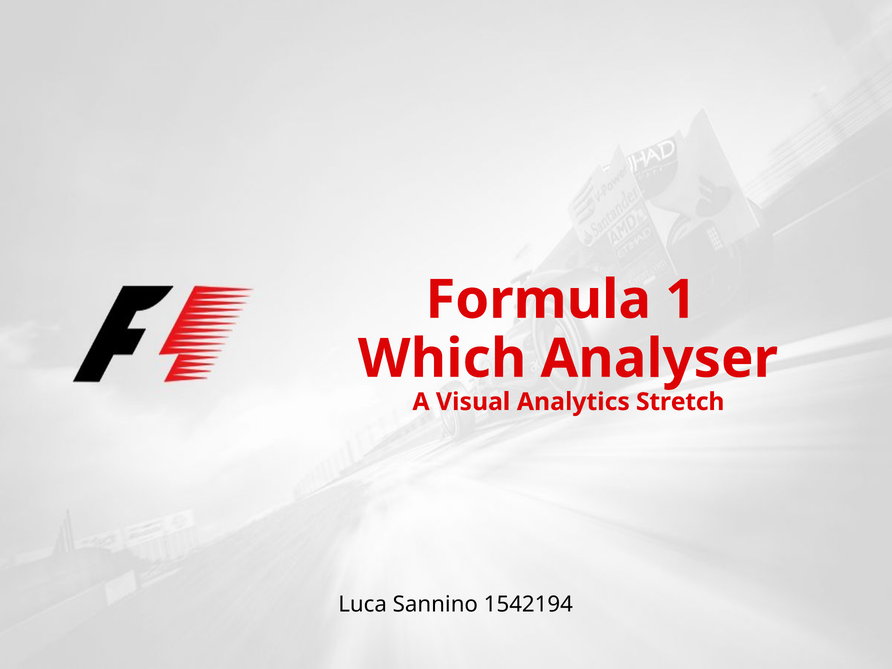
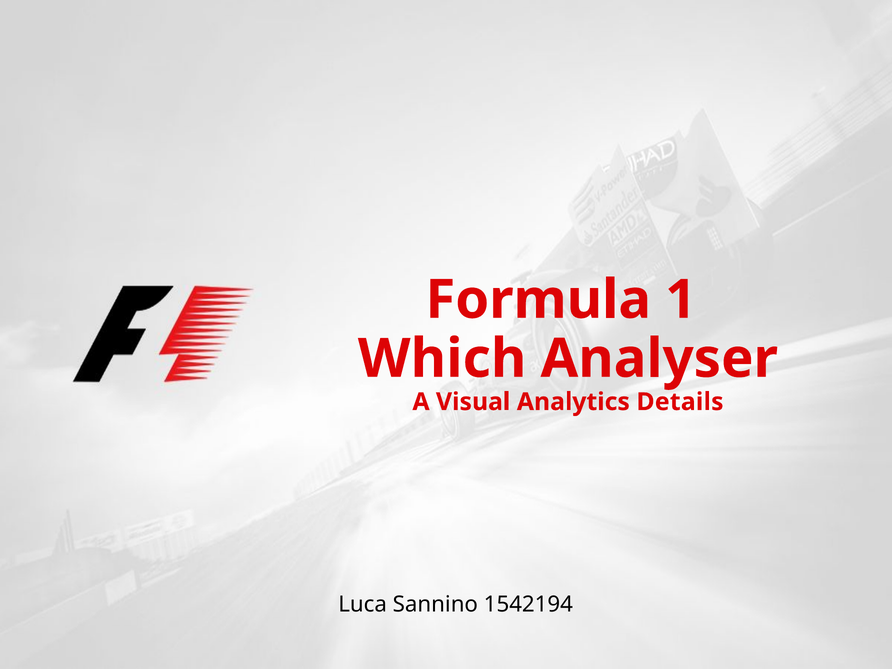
Stretch: Stretch -> Details
